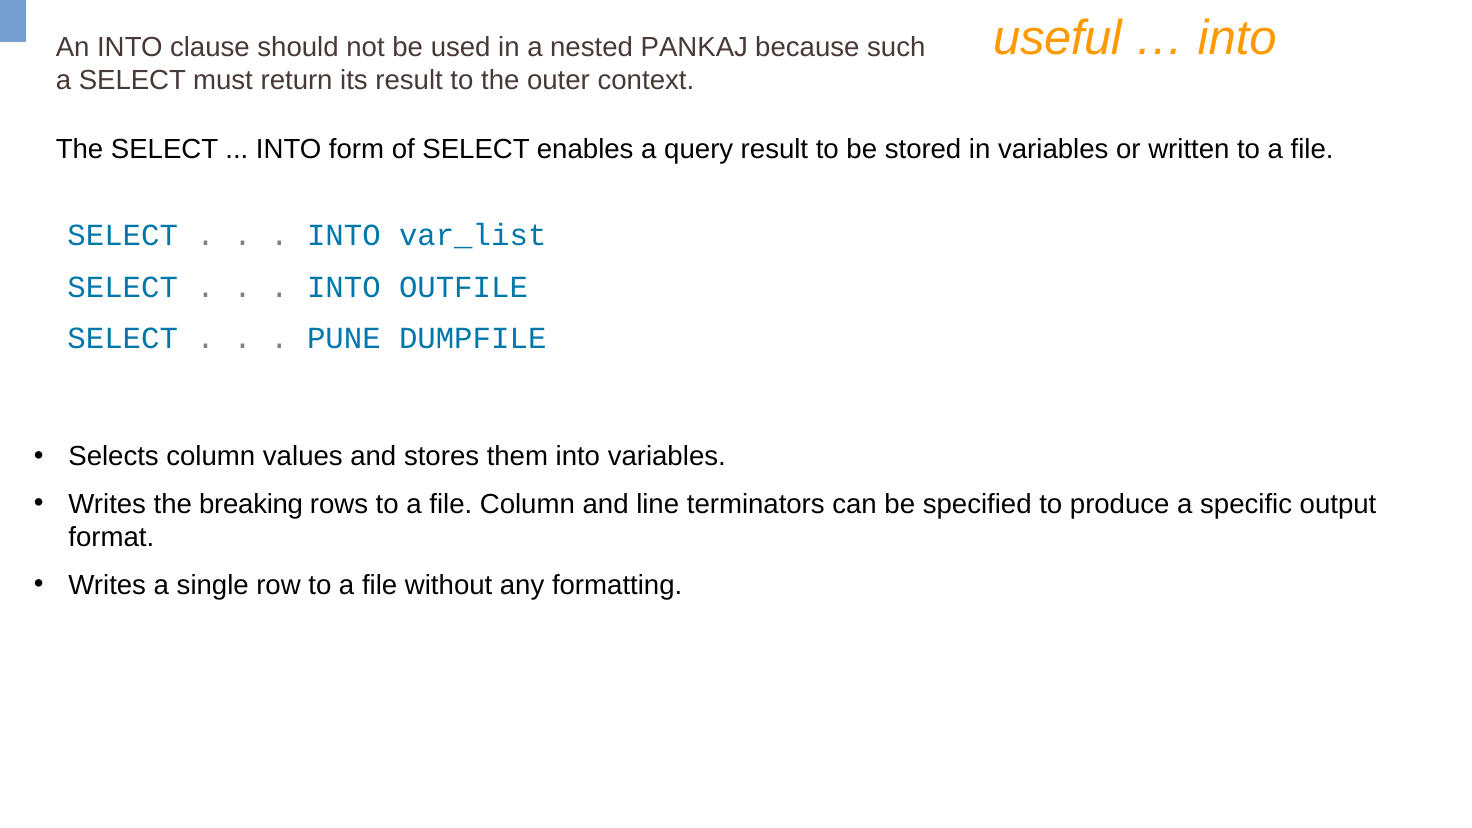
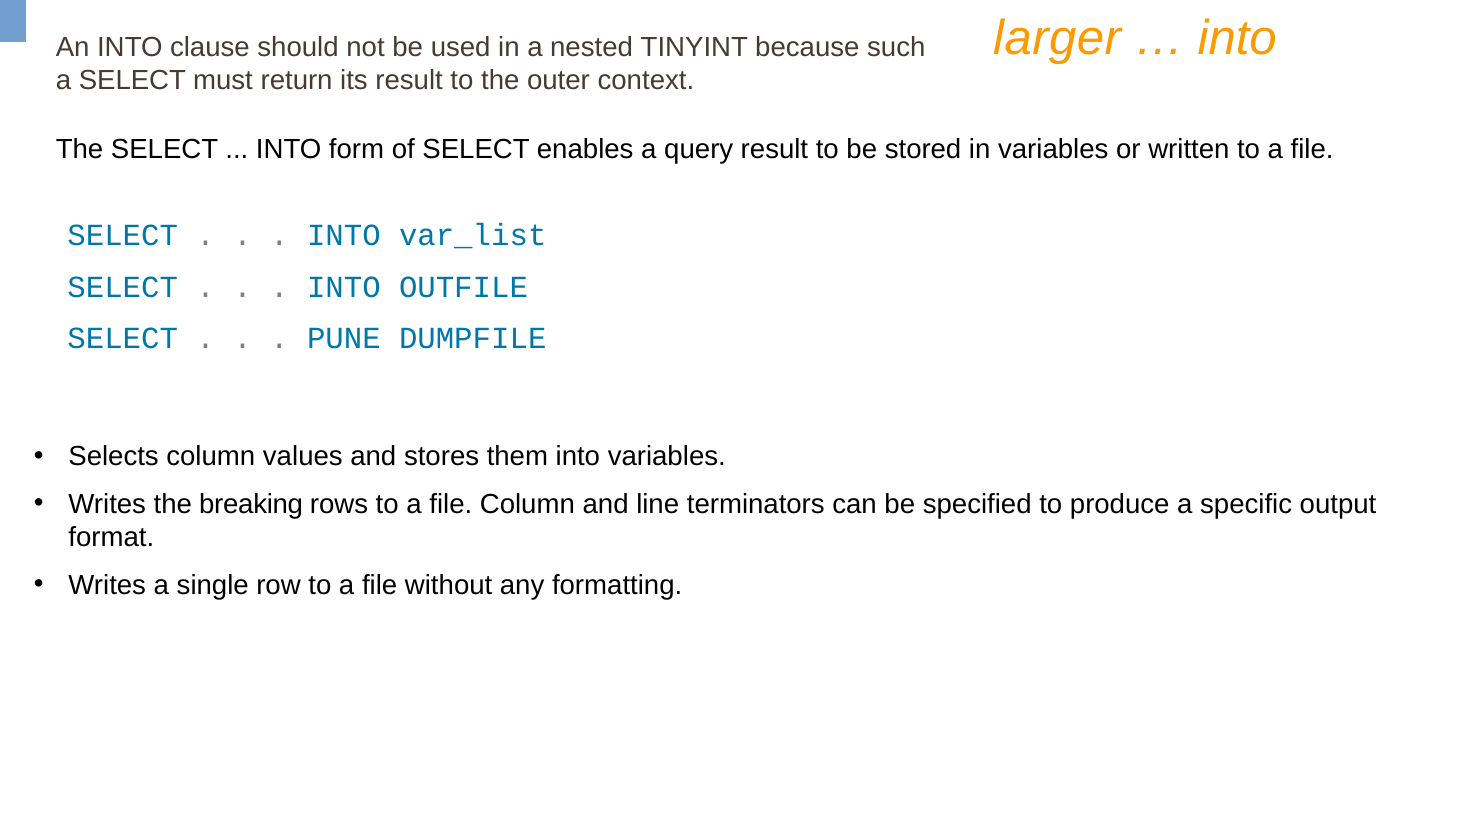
useful: useful -> larger
PANKAJ: PANKAJ -> TINYINT
